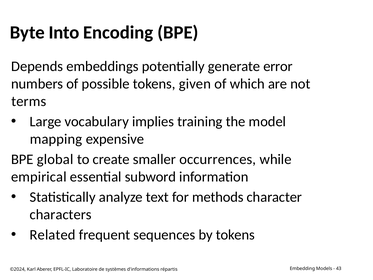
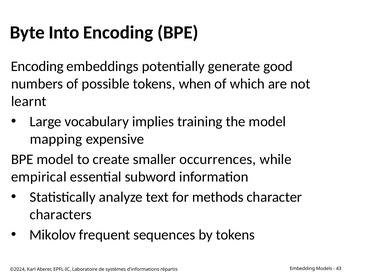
Depends at (37, 66): Depends -> Encoding
error: error -> good
given: given -> when
terms: terms -> learnt
BPE global: global -> model
Related: Related -> Mikolov
